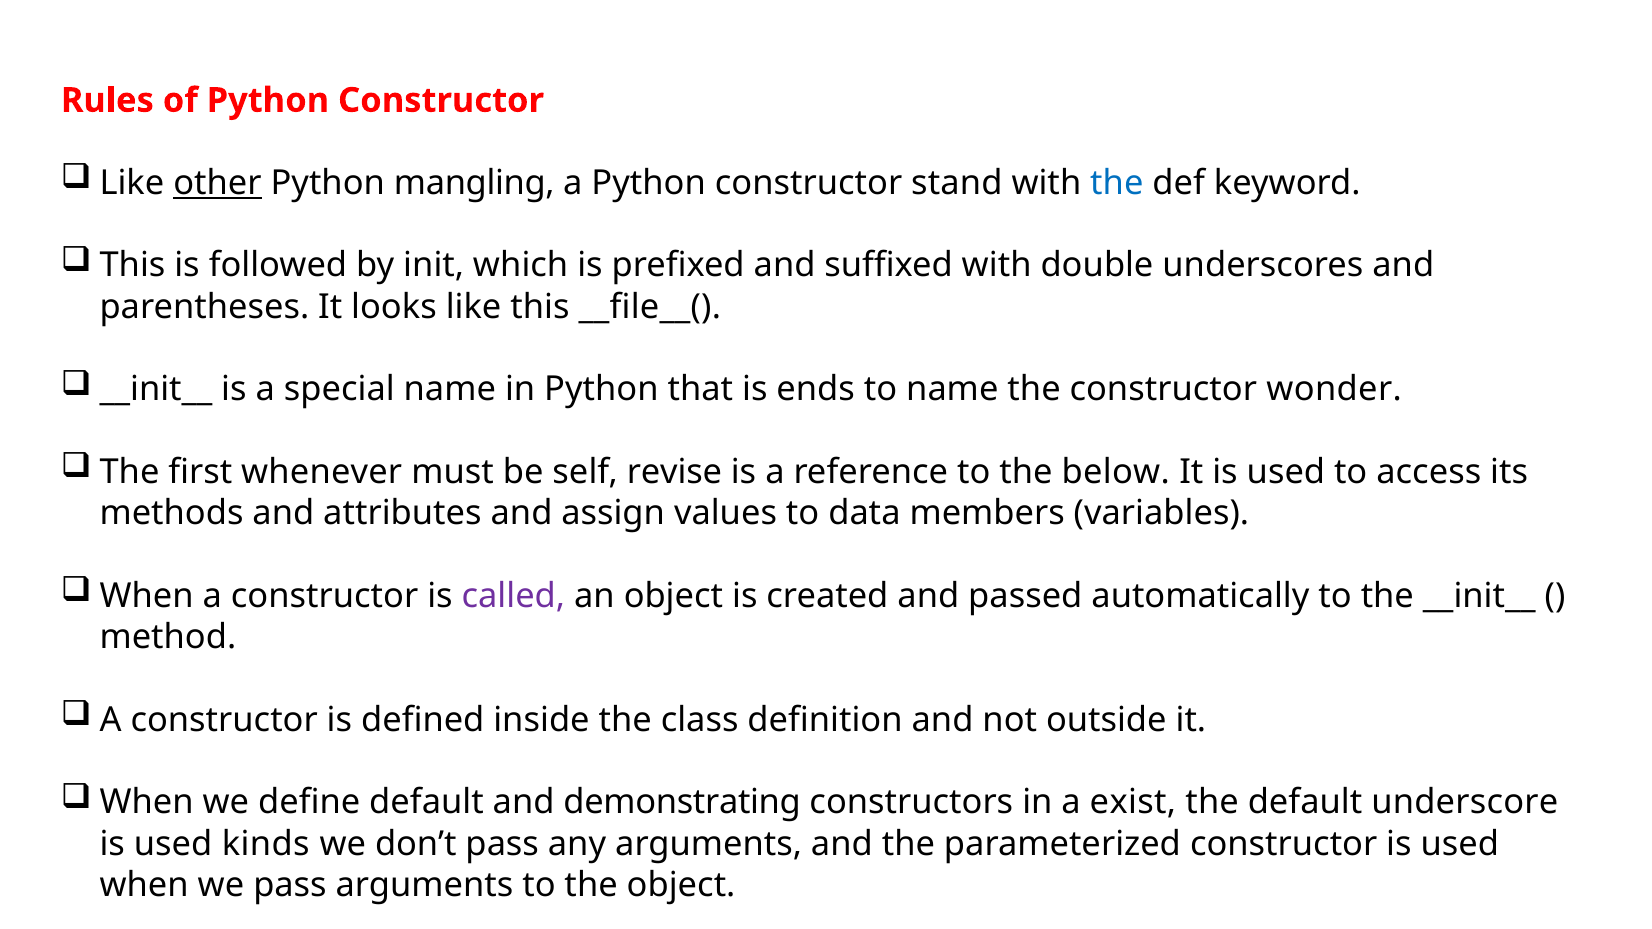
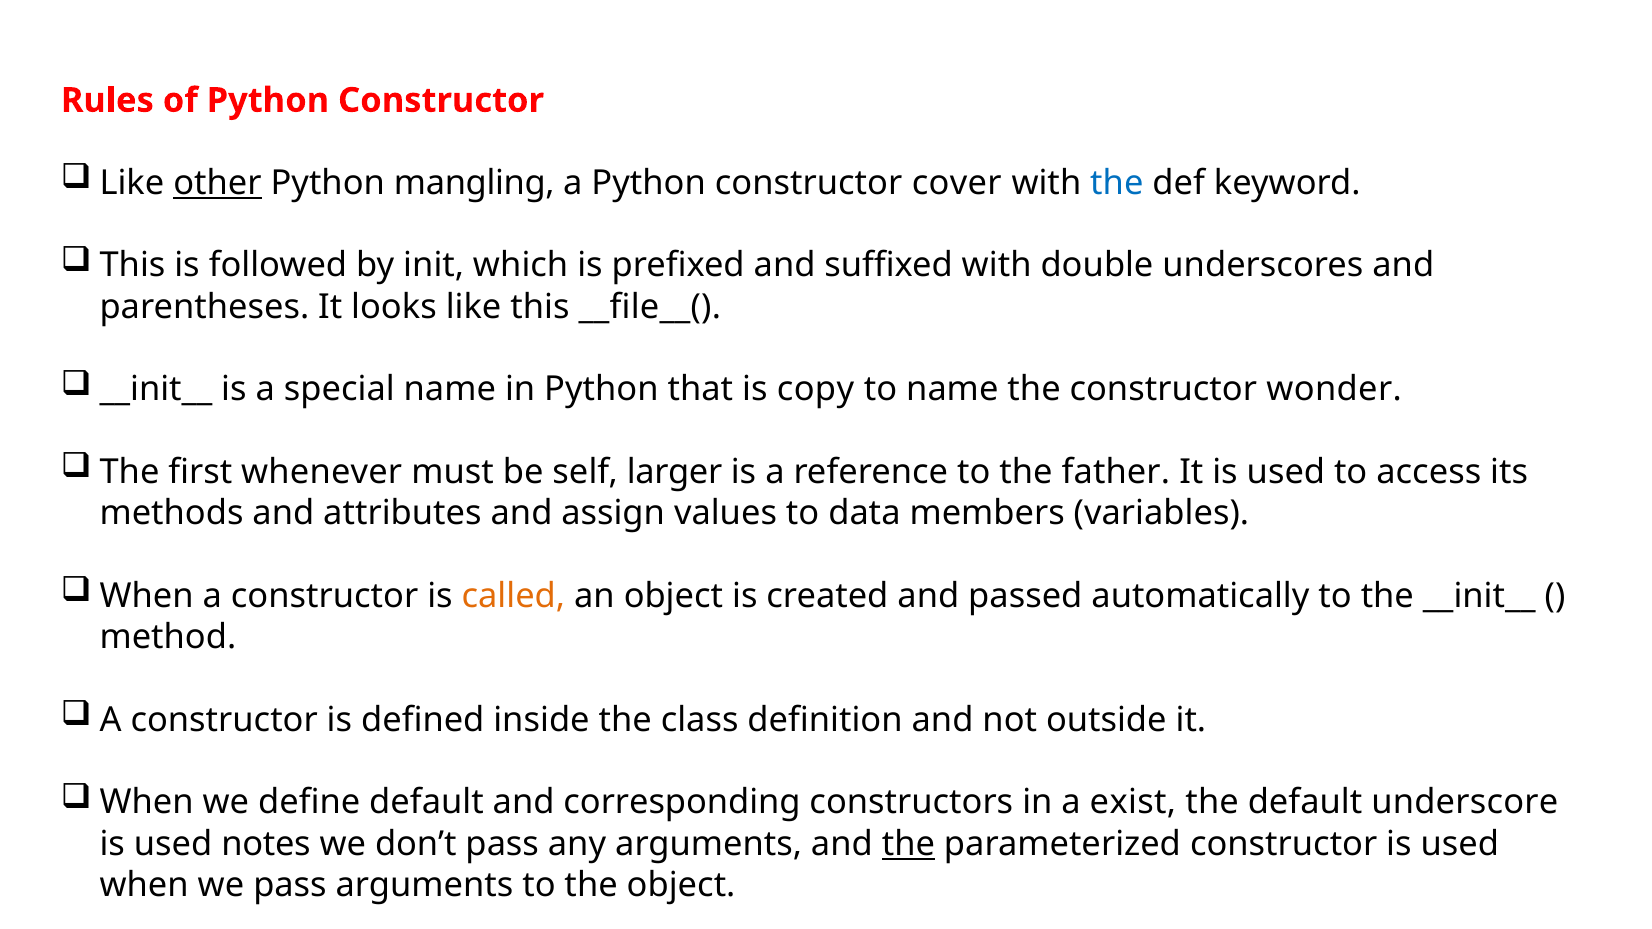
stand: stand -> cover
ends: ends -> copy
revise: revise -> larger
below: below -> father
called colour: purple -> orange
demonstrating: demonstrating -> corresponding
kinds: kinds -> notes
the at (908, 844) underline: none -> present
